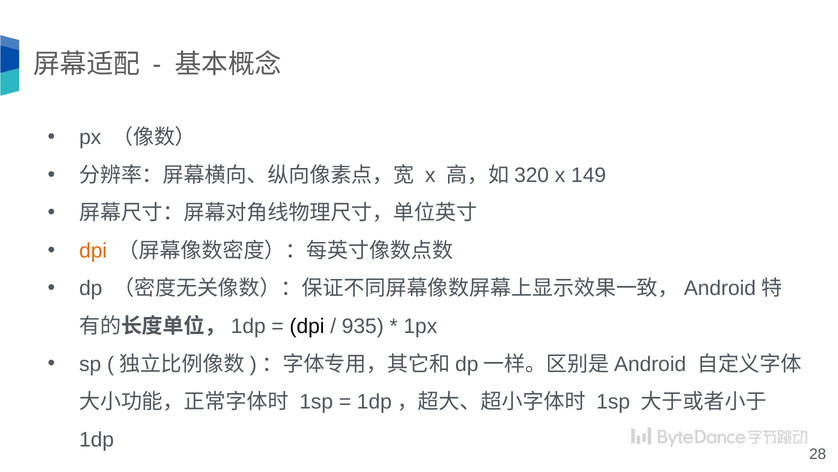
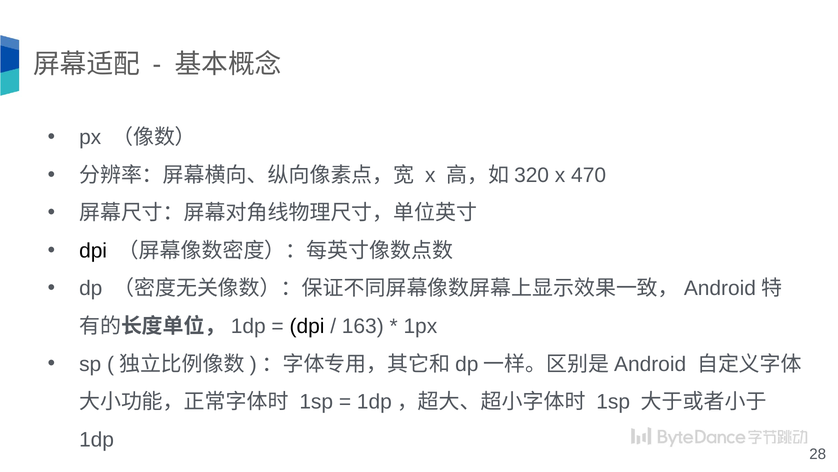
149: 149 -> 470
dpi at (93, 250) colour: orange -> black
935: 935 -> 163
